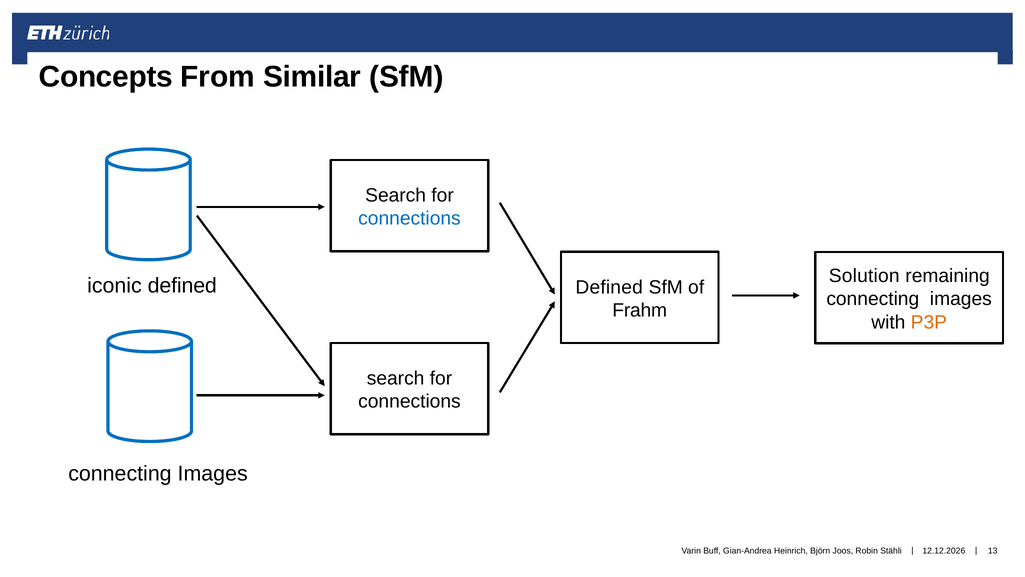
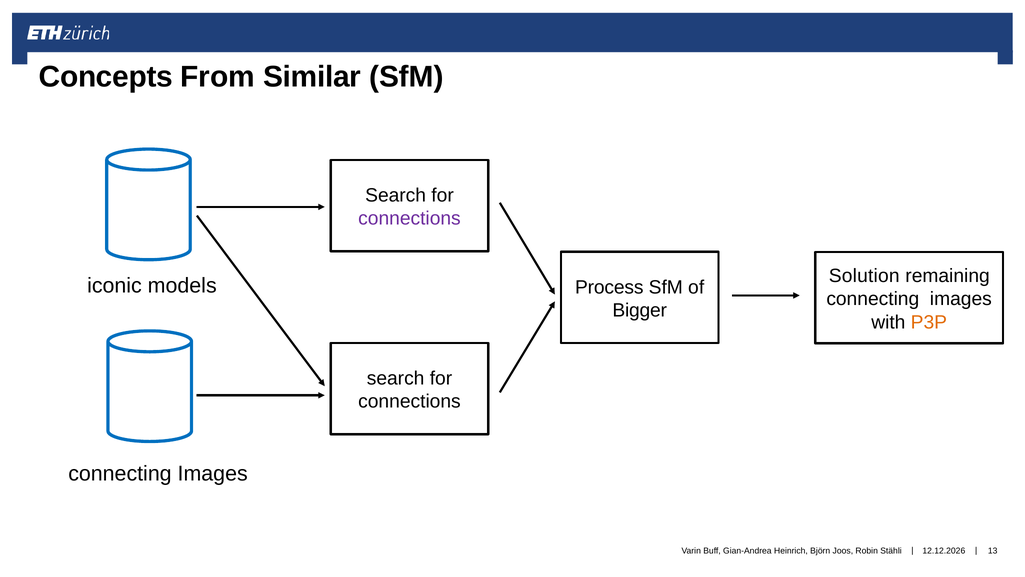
connections at (409, 218) colour: blue -> purple
iconic defined: defined -> models
Defined at (609, 287): Defined -> Process
Frahm: Frahm -> Bigger
